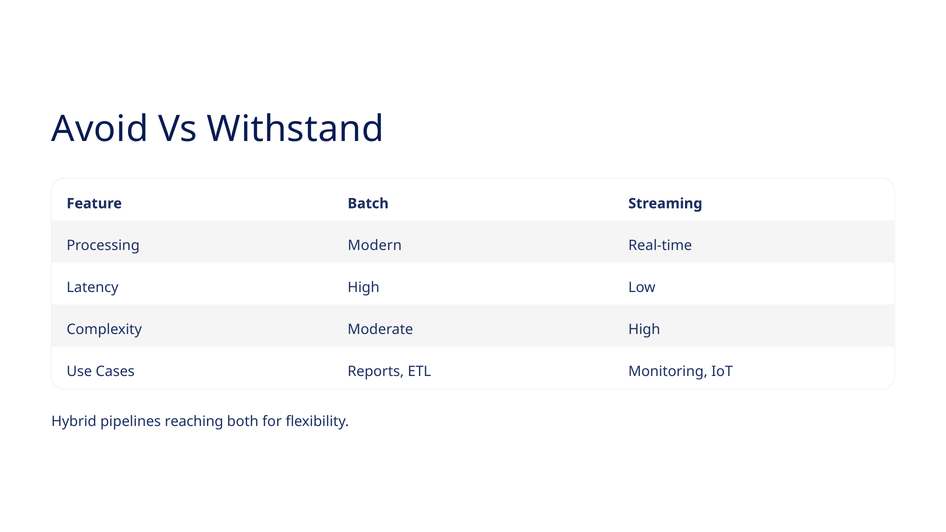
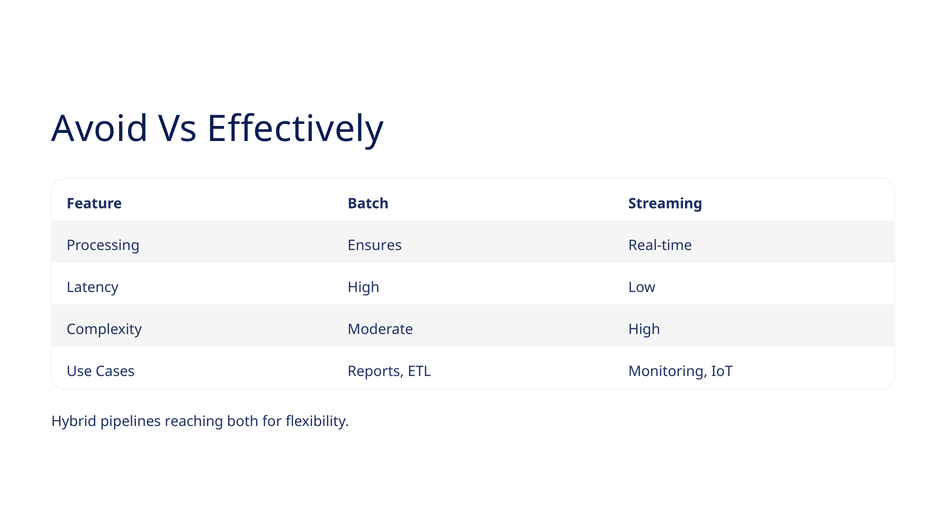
Withstand: Withstand -> Effectively
Modern: Modern -> Ensures
